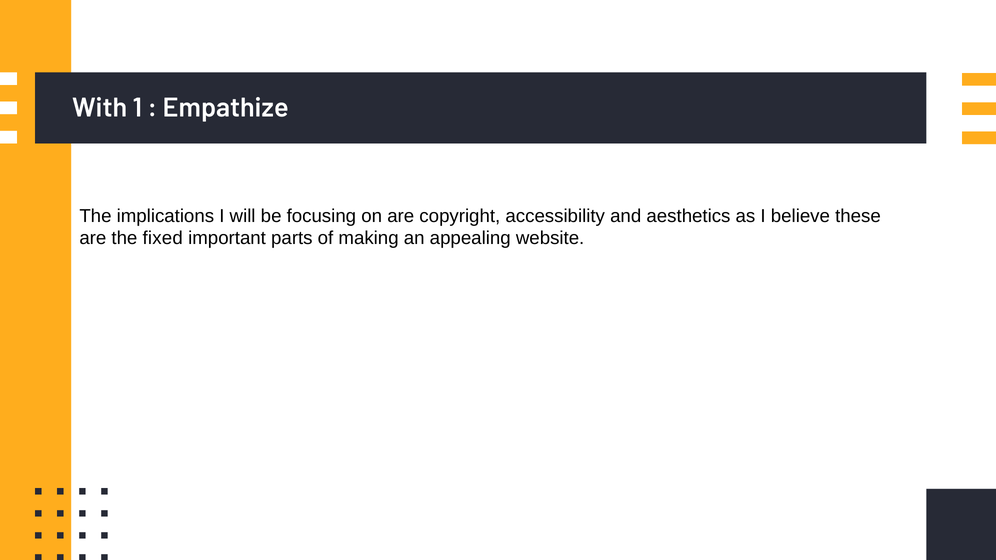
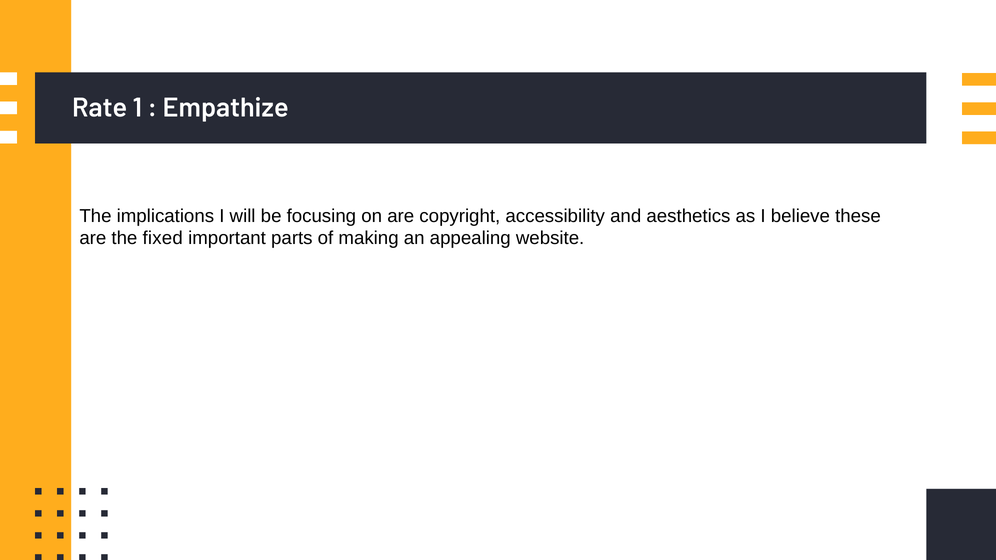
With: With -> Rate
